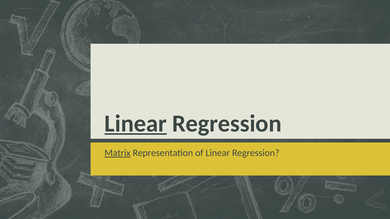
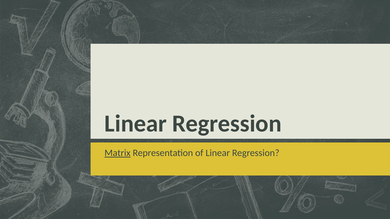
Linear at (136, 124) underline: present -> none
